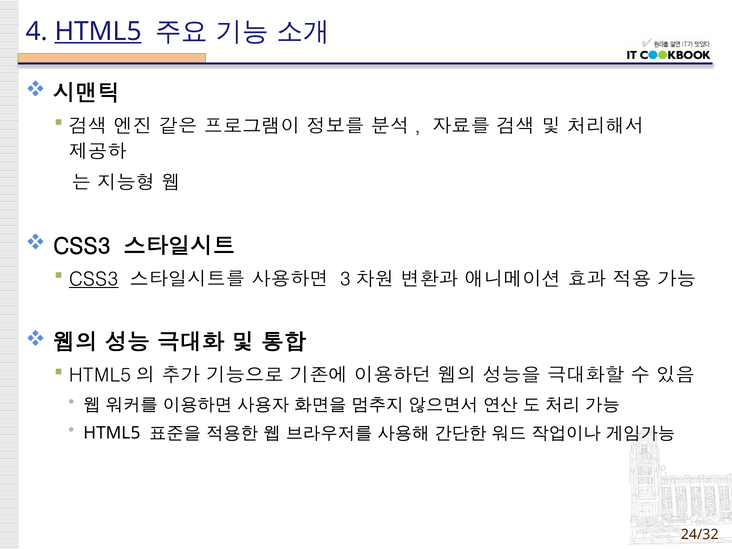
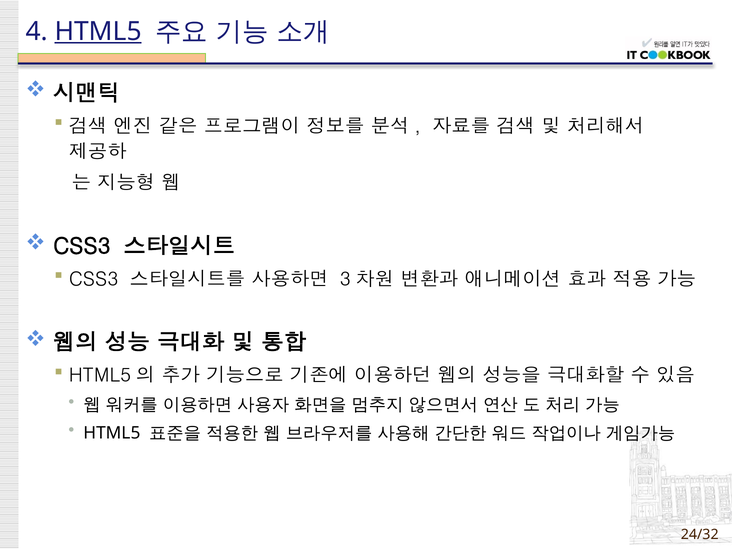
CSS3 at (94, 279) underline: present -> none
